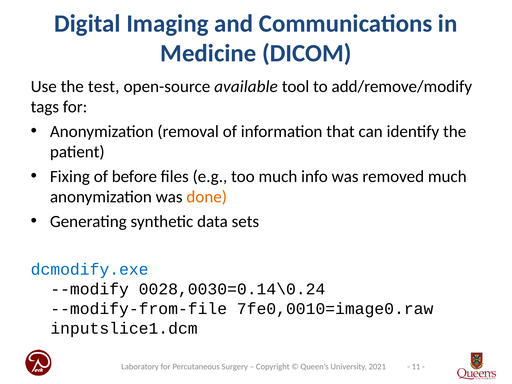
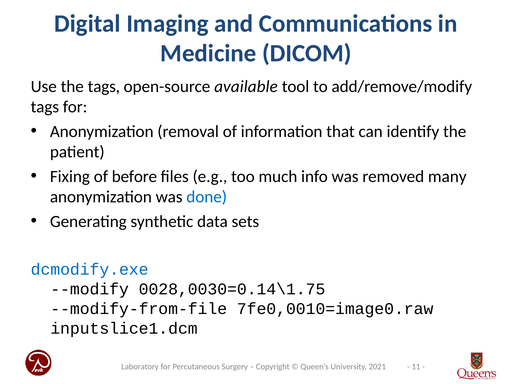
the test: test -> tags
removed much: much -> many
done colour: orange -> blue
0028,0030=0.14\0.24: 0028,0030=0.14\0.24 -> 0028,0030=0.14\1.75
